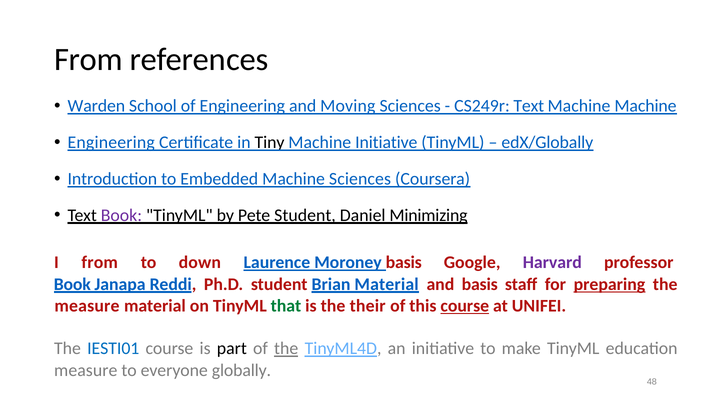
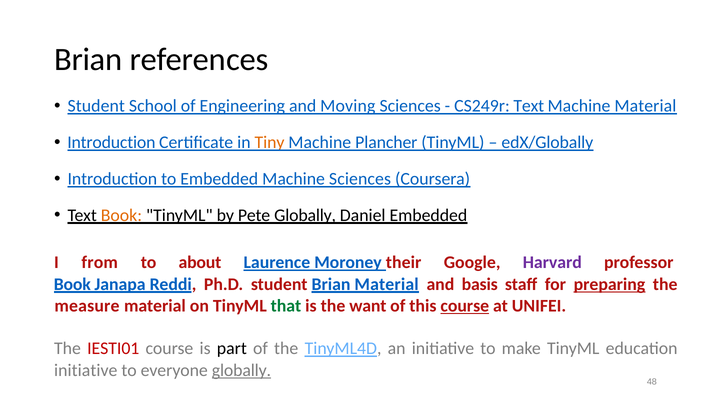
From at (88, 60): From -> Brian
Warden at (96, 106): Warden -> Student
Machine Machine: Machine -> Material
Engineering at (111, 142): Engineering -> Introduction
Tiny colour: black -> orange
Machine Initiative: Initiative -> Plancher
Book at (121, 215) colour: purple -> orange
Pete Student: Student -> Globally
Daniel Minimizing: Minimizing -> Embedded
down: down -> about
Moroney basis: basis -> their
their: their -> want
IESTI01 colour: blue -> red
the at (286, 349) underline: present -> none
measure at (86, 370): measure -> initiative
globally at (241, 370) underline: none -> present
